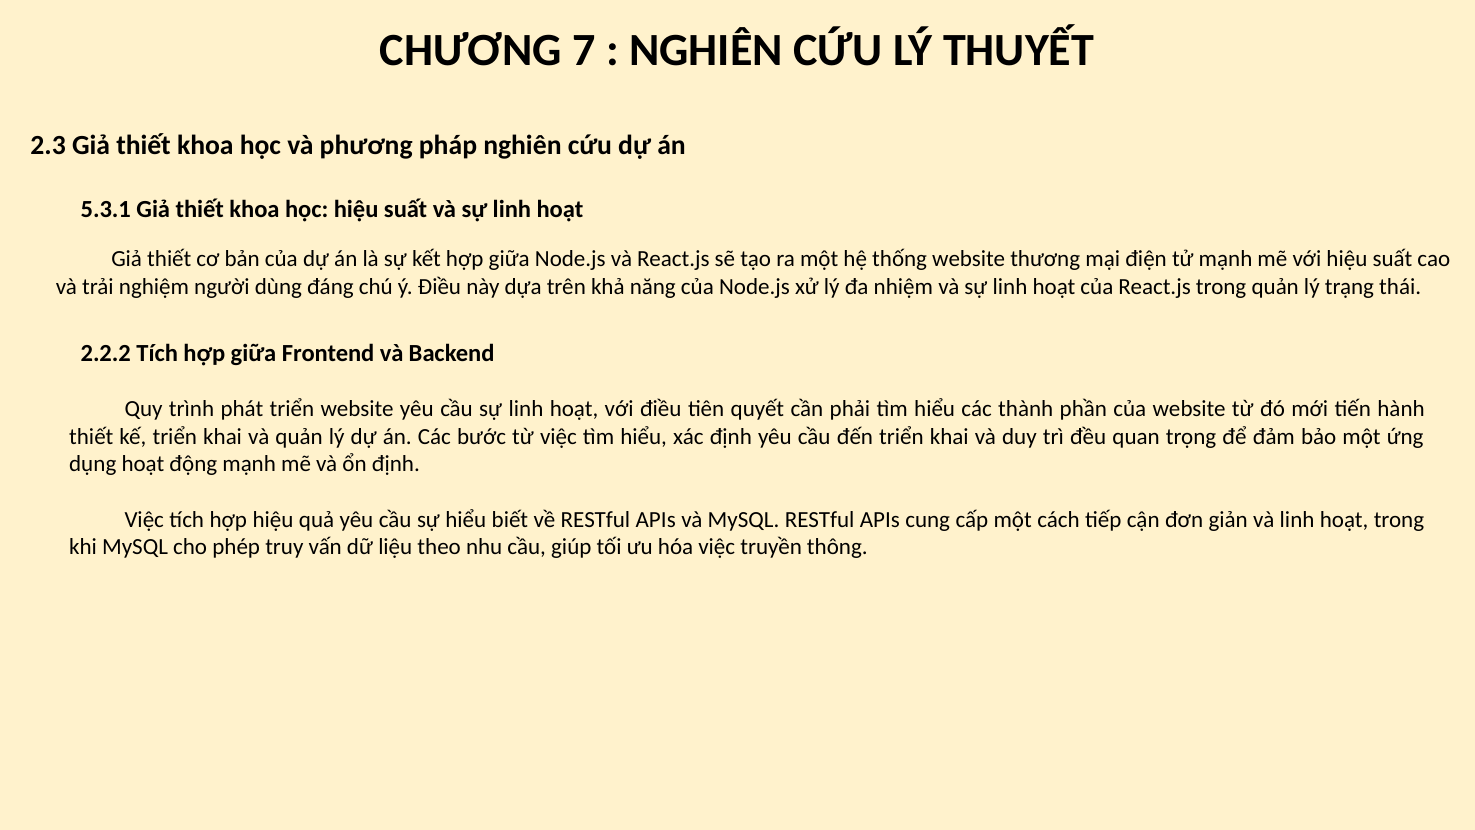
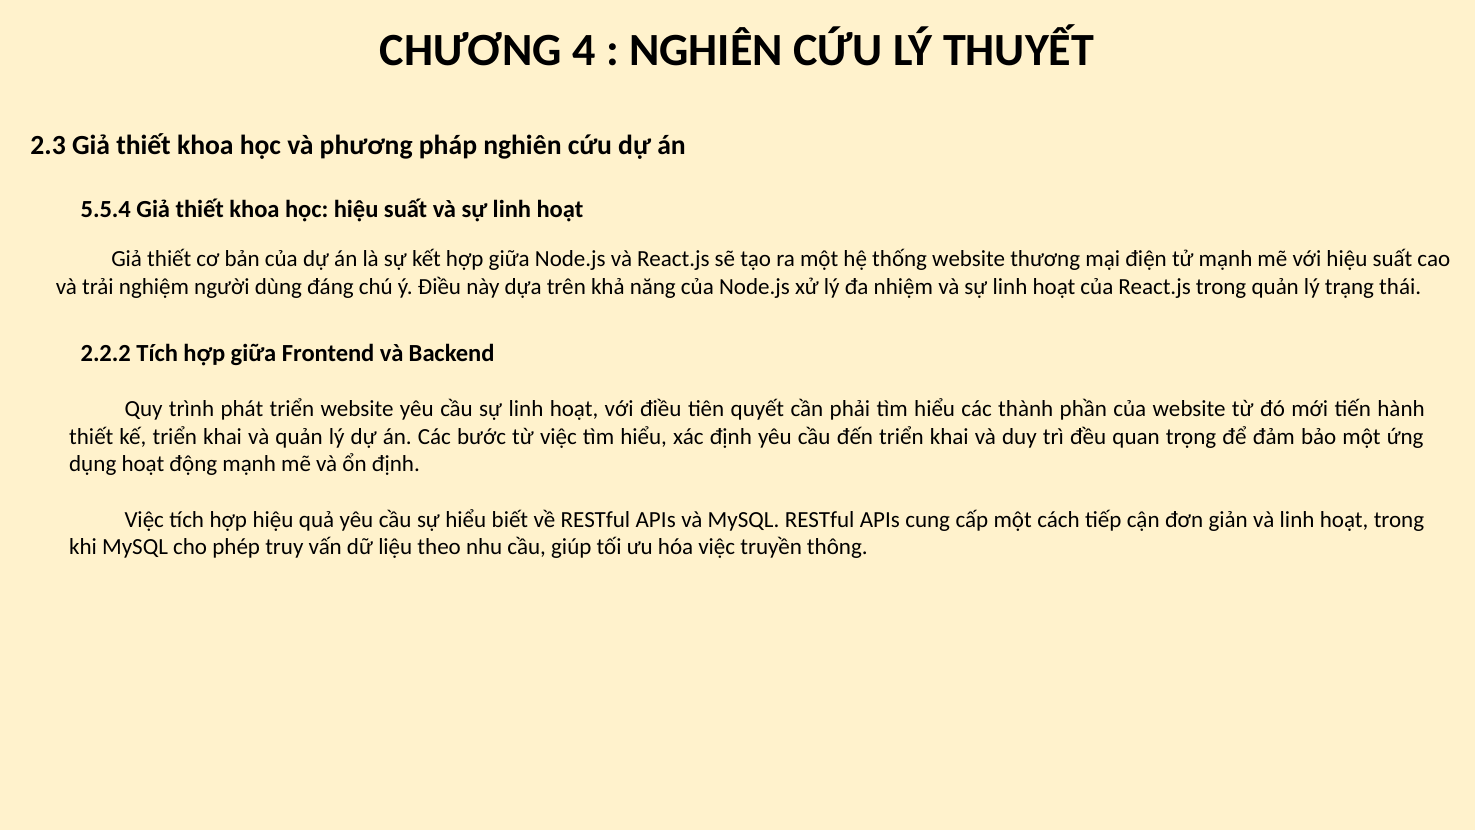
7: 7 -> 4
5.3.1: 5.3.1 -> 5.5.4
